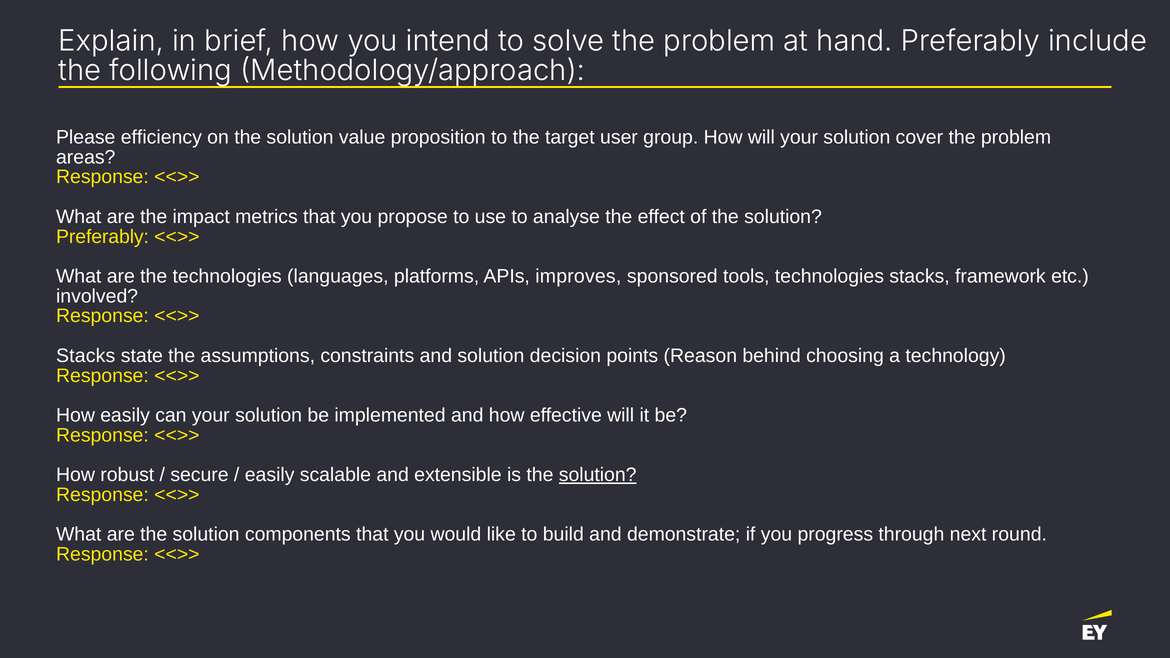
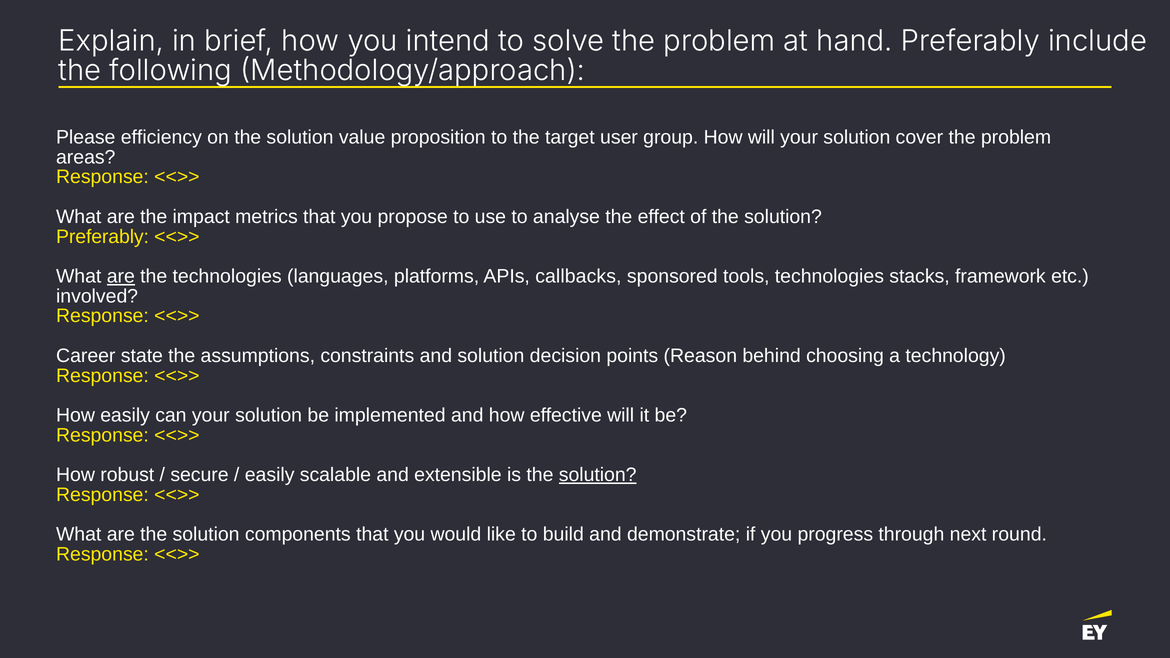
are at (121, 276) underline: none -> present
improves: improves -> callbacks
Stacks at (86, 356): Stacks -> Career
